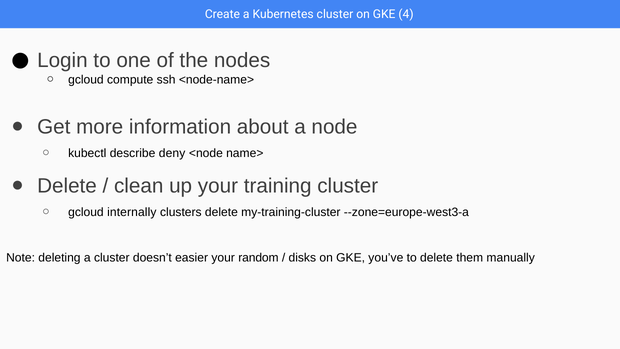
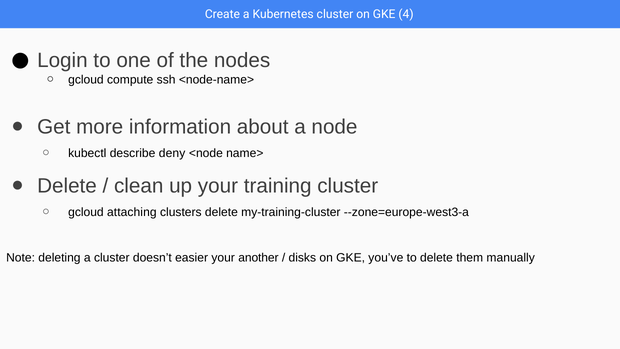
internally: internally -> attaching
random: random -> another
